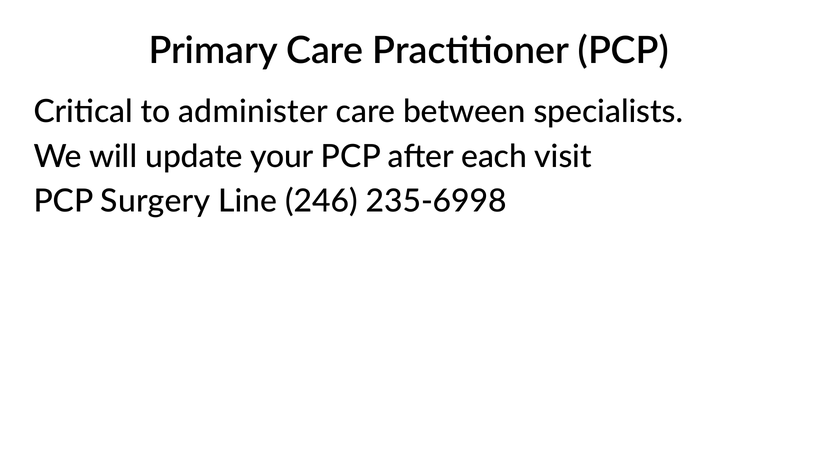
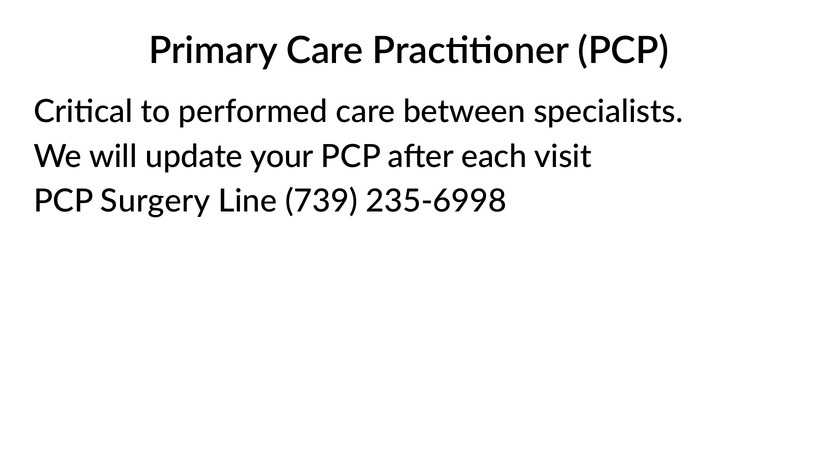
administer: administer -> performed
246: 246 -> 739
